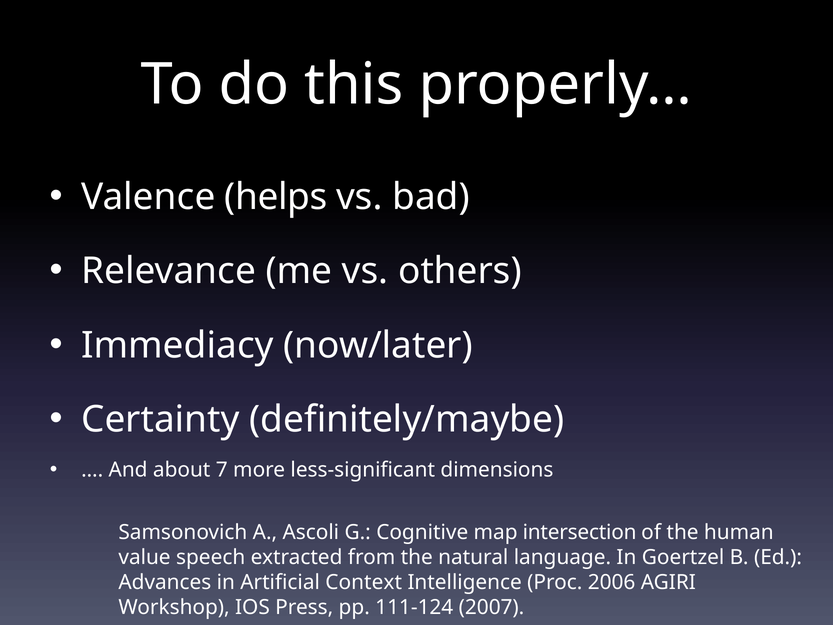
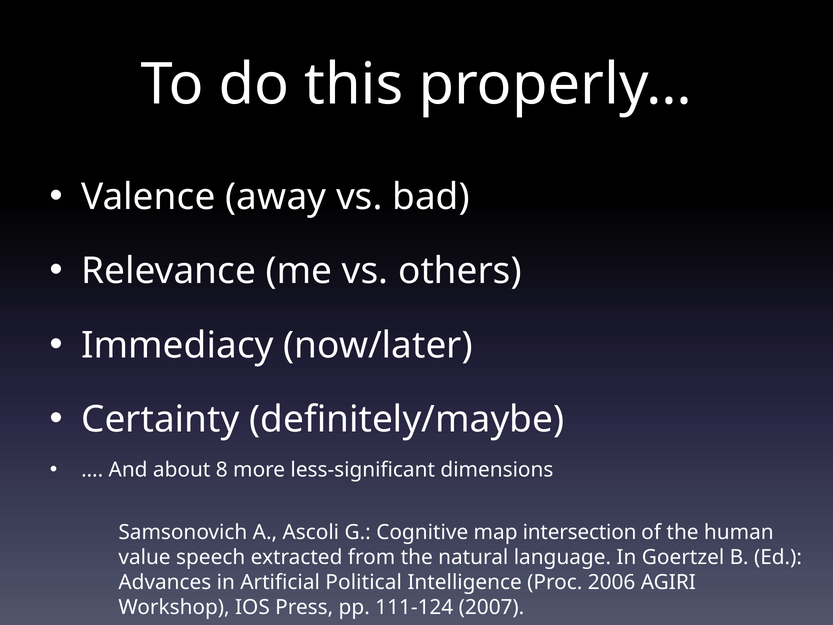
helps: helps -> away
7: 7 -> 8
Context: Context -> Political
